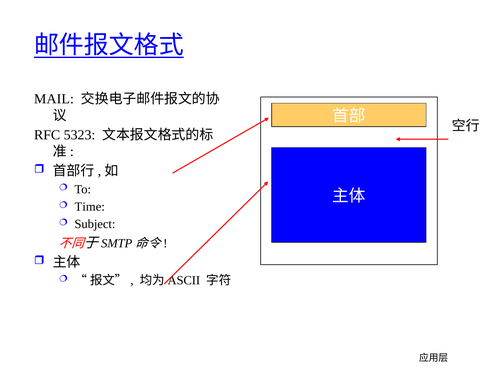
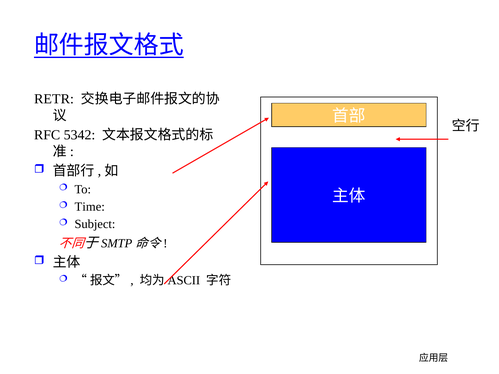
MAIL: MAIL -> RETR
5323: 5323 -> 5342
